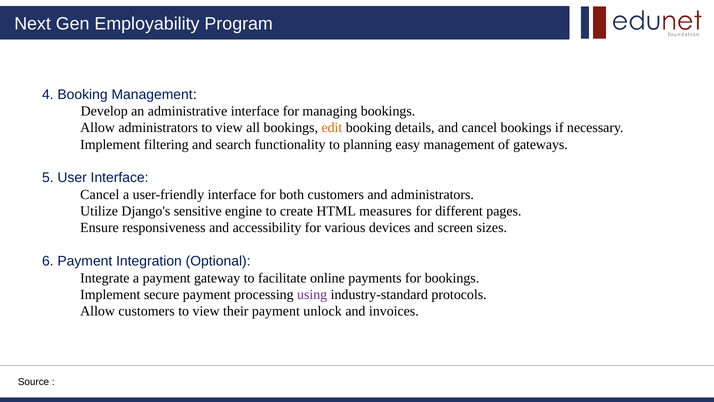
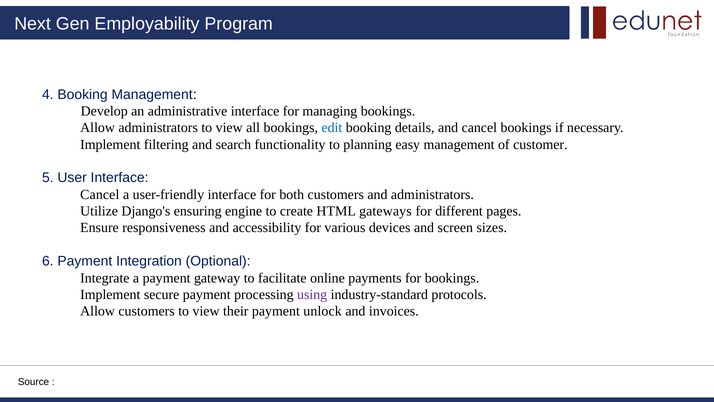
edit colour: orange -> blue
gateways: gateways -> customer
sensitive: sensitive -> ensuring
measures: measures -> gateways
